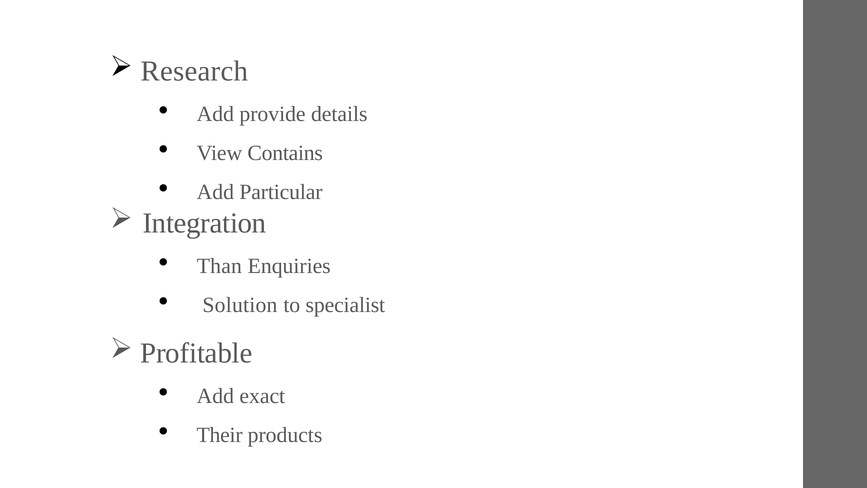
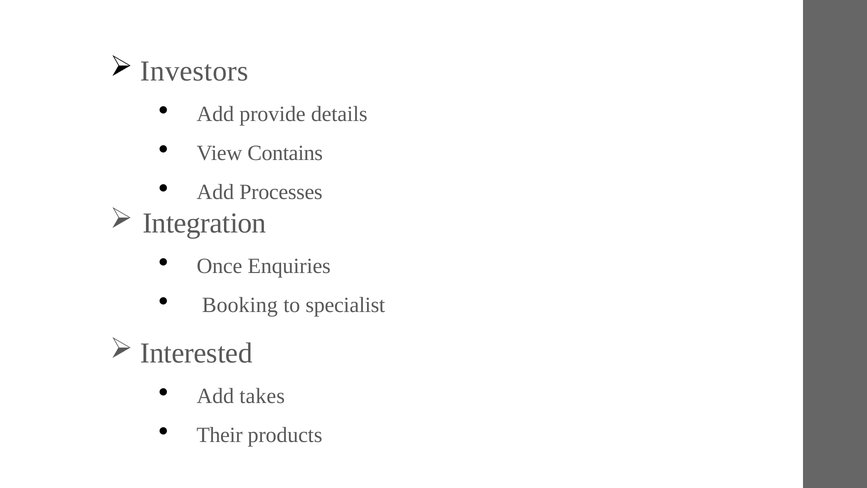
Research: Research -> Investors
Particular: Particular -> Processes
Than: Than -> Once
Solution: Solution -> Booking
Profitable: Profitable -> Interested
exact: exact -> takes
